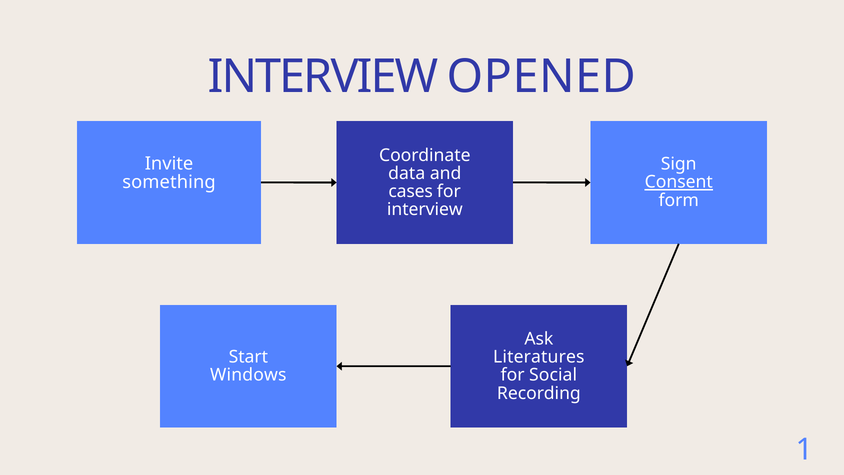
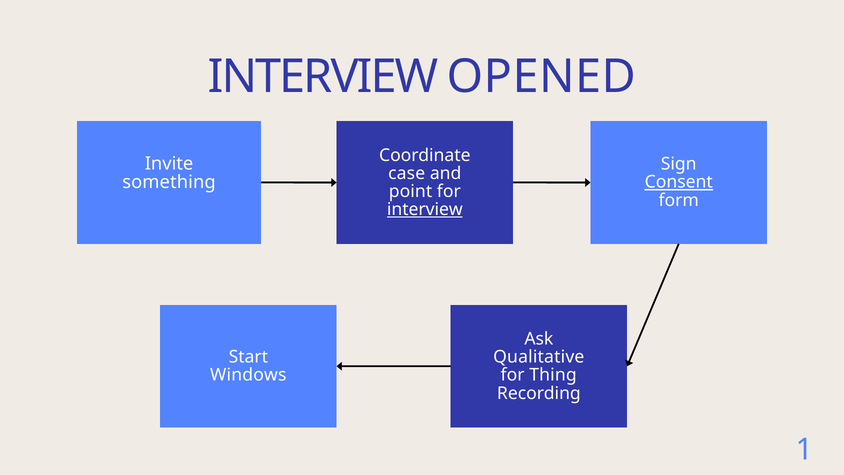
data: data -> case
cases: cases -> point
interview at (425, 210) underline: none -> present
Literatures: Literatures -> Qualitative
Social: Social -> Thing
